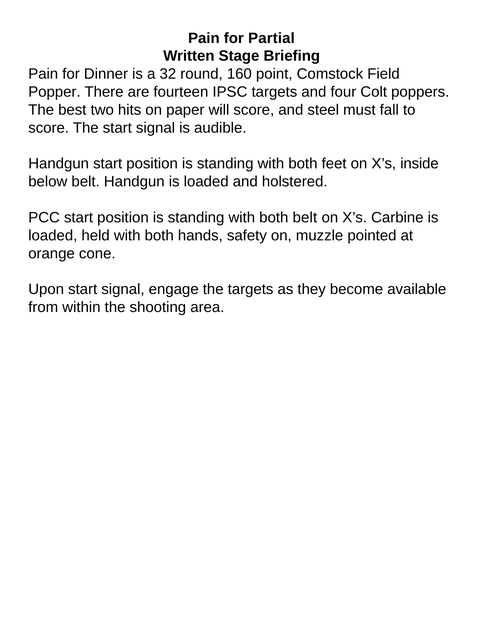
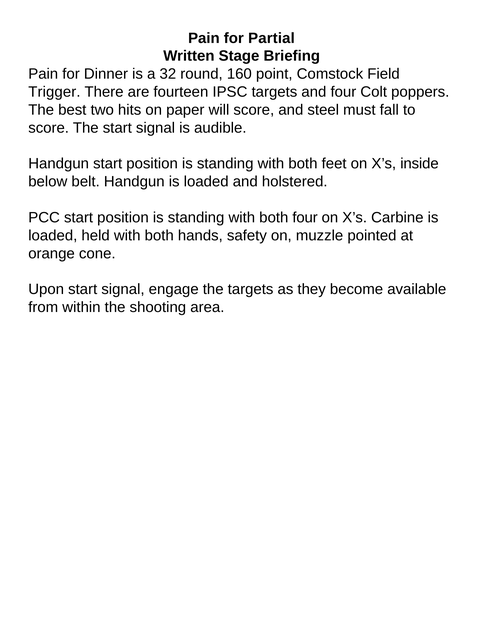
Popper: Popper -> Trigger
both belt: belt -> four
